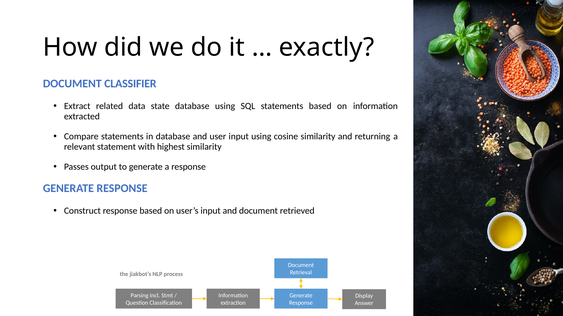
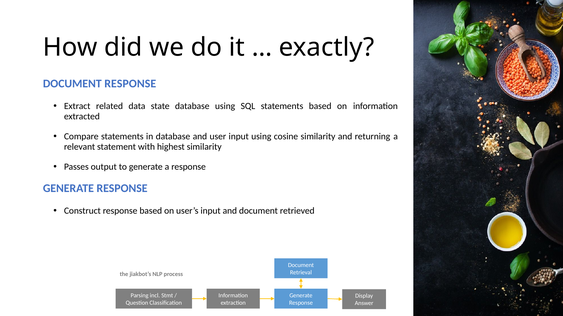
DOCUMENT CLASSIFIER: CLASSIFIER -> RESPONSE
